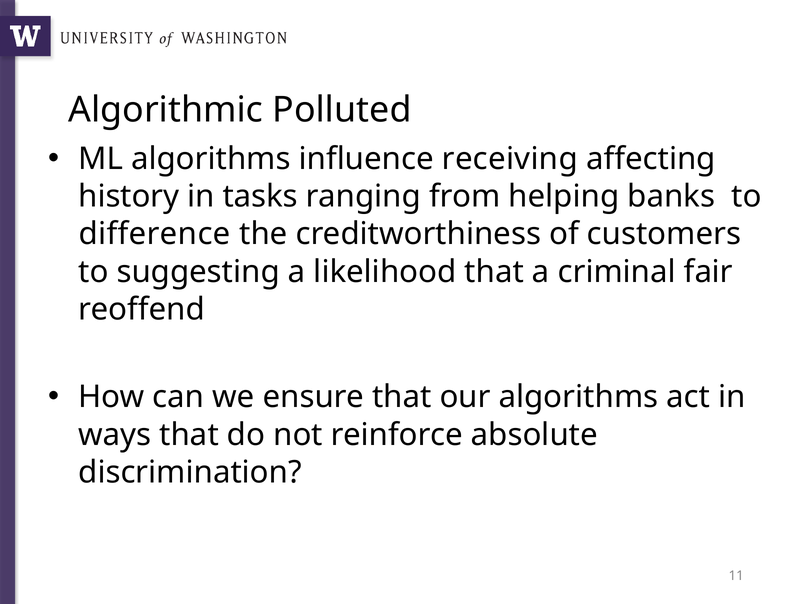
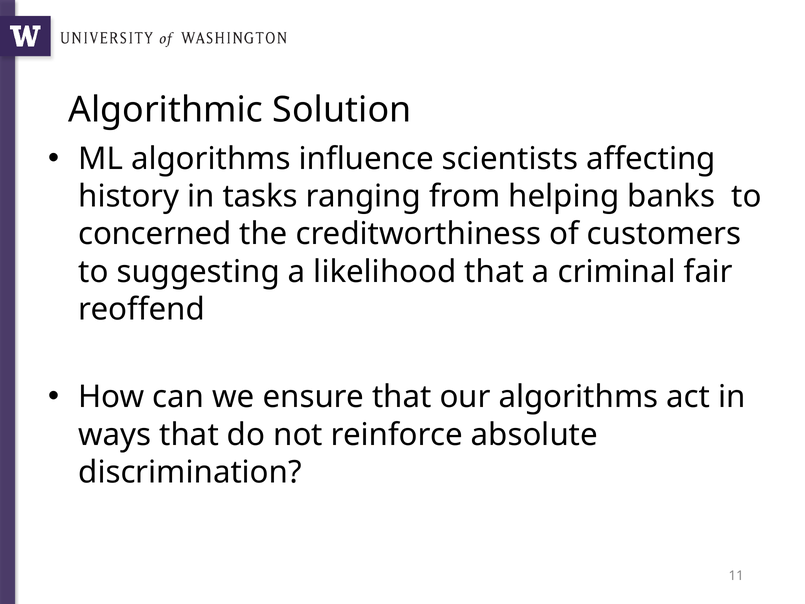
Polluted: Polluted -> Solution
receiving: receiving -> scientists
difference: difference -> concerned
